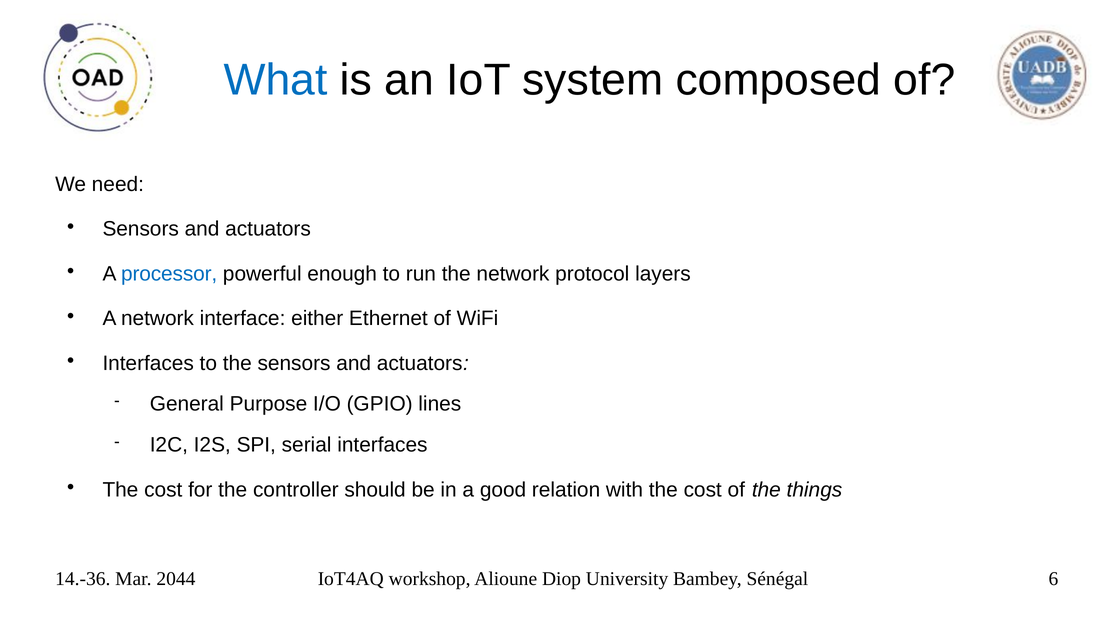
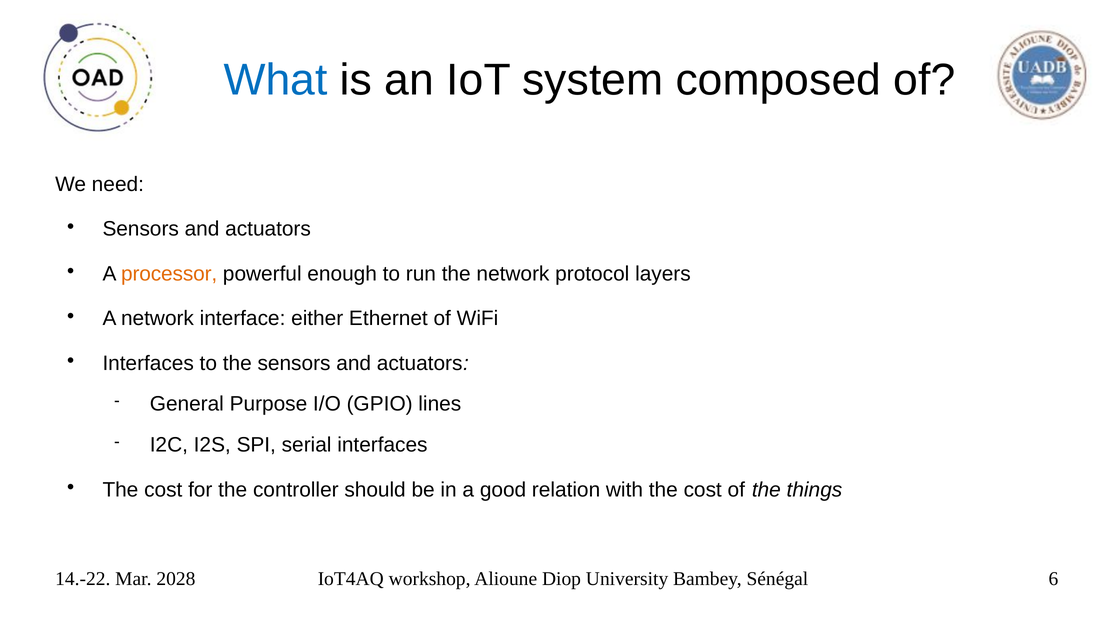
processor colour: blue -> orange
14.-36: 14.-36 -> 14.-22
2044: 2044 -> 2028
